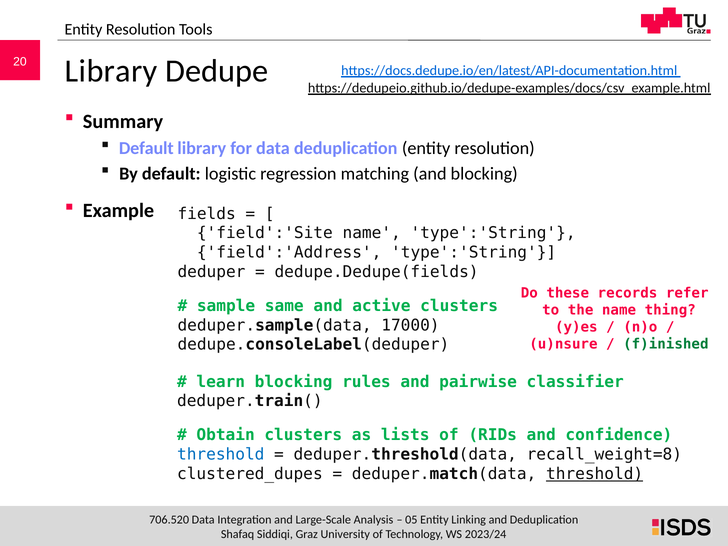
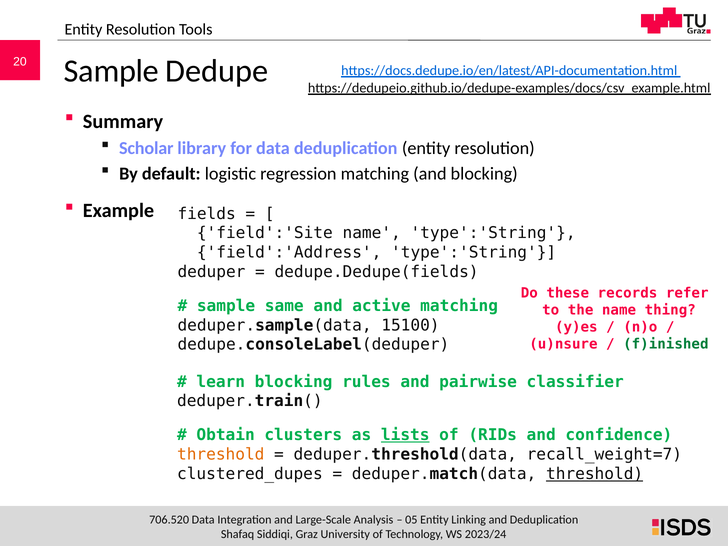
Library at (111, 71): Library -> Sample
Default at (146, 148): Default -> Scholar
active clusters: clusters -> matching
17000: 17000 -> 15100
lists underline: none -> present
threshold at (221, 454) colour: blue -> orange
recall_weight=8: recall_weight=8 -> recall_weight=7
